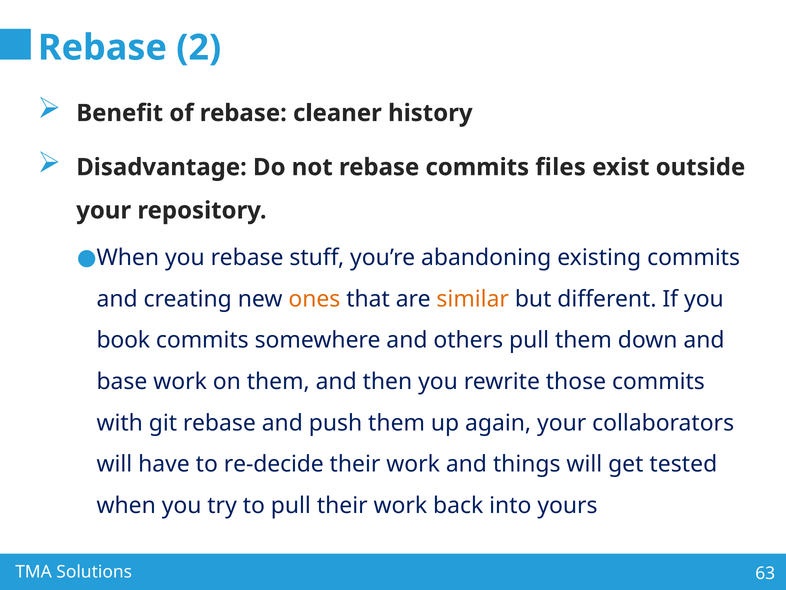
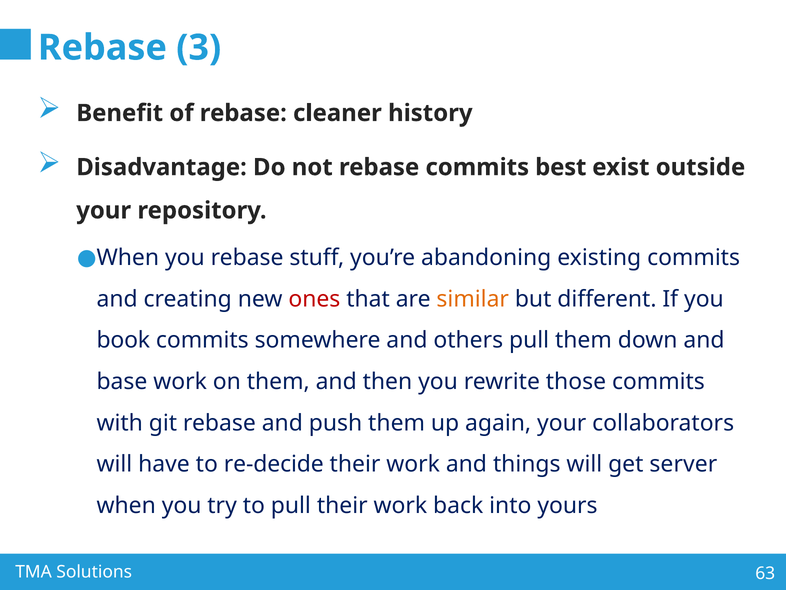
2: 2 -> 3
files: files -> best
ones colour: orange -> red
tested: tested -> server
